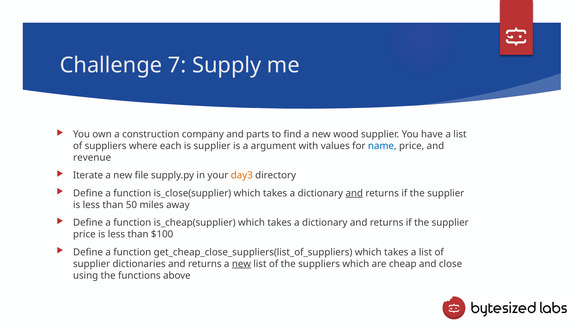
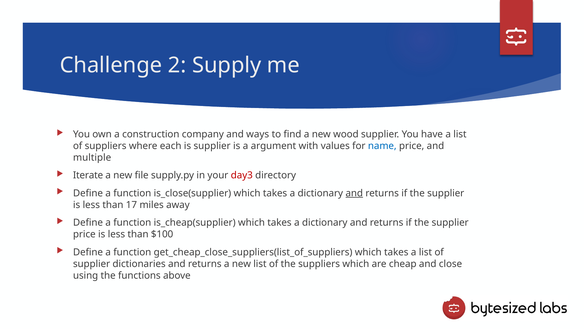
7: 7 -> 2
parts: parts -> ways
revenue: revenue -> multiple
day3 colour: orange -> red
50: 50 -> 17
new at (241, 263) underline: present -> none
